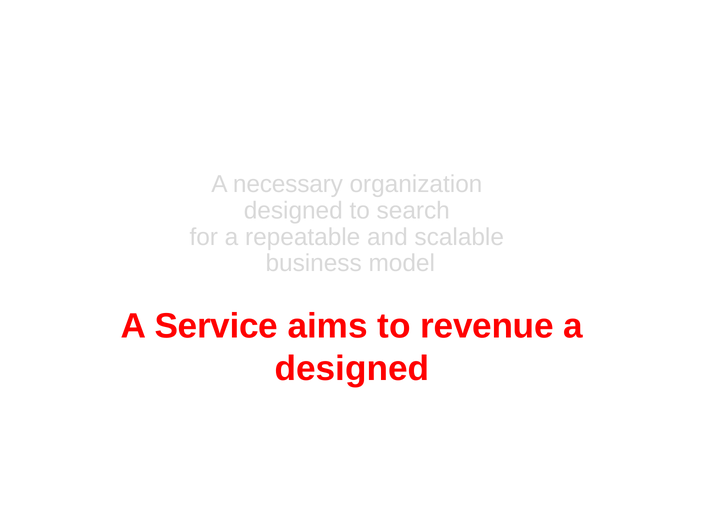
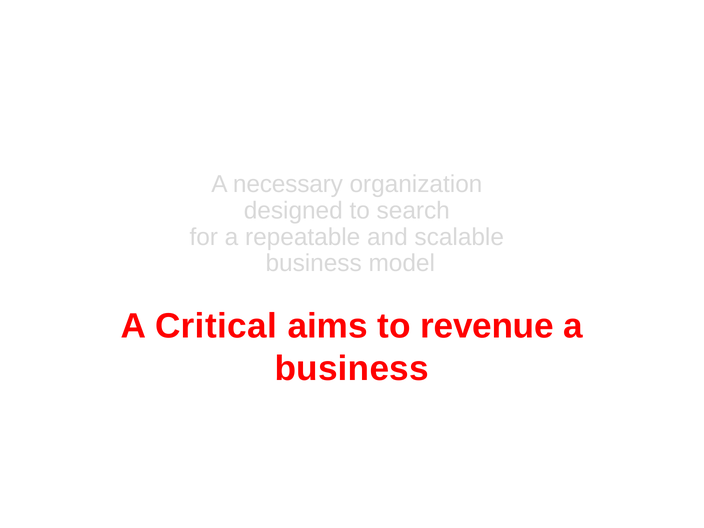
Service: Service -> Critical
designed at (352, 369): designed -> business
